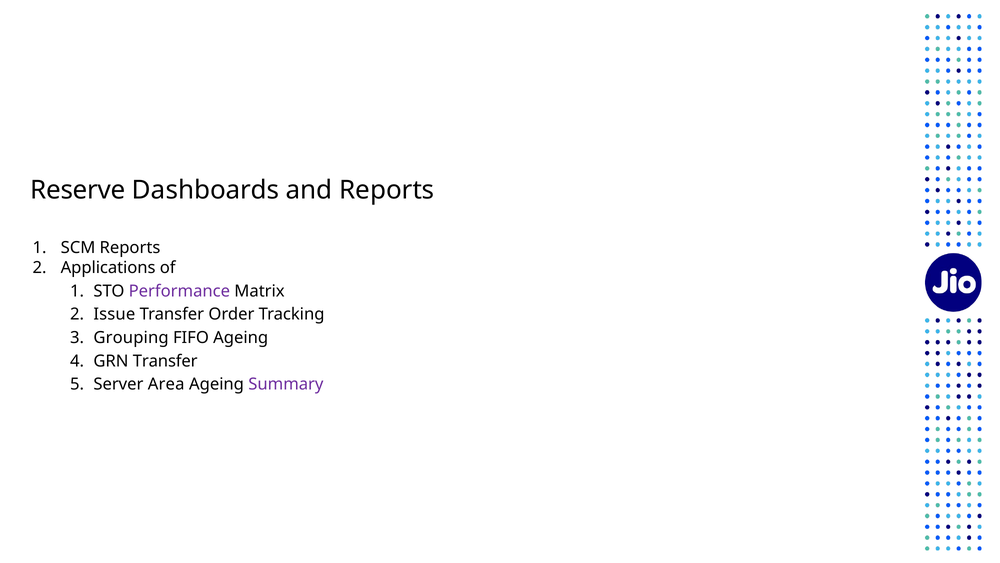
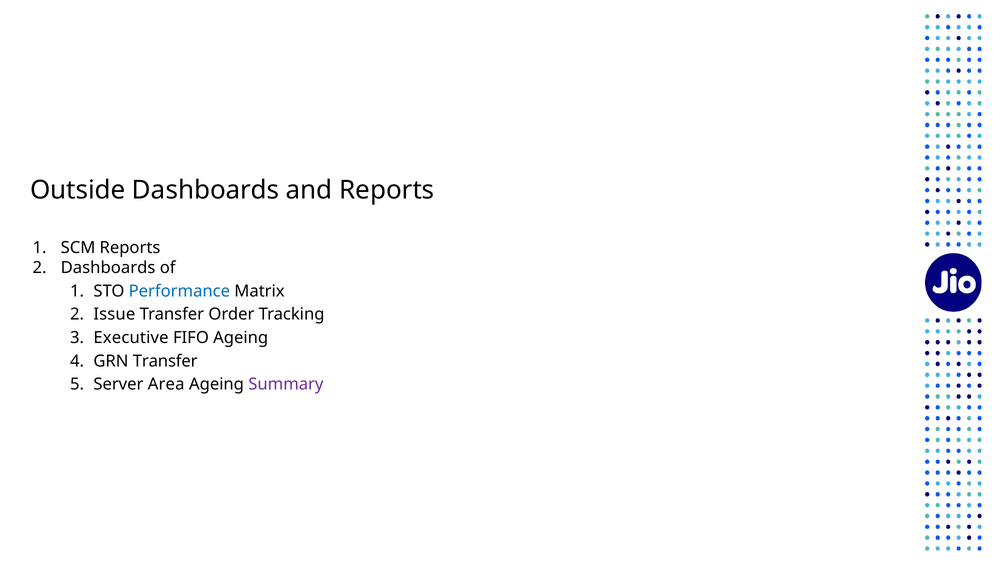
Reserve: Reserve -> Outside
Applications at (108, 267): Applications -> Dashboards
Performance colour: purple -> blue
Grouping: Grouping -> Executive
